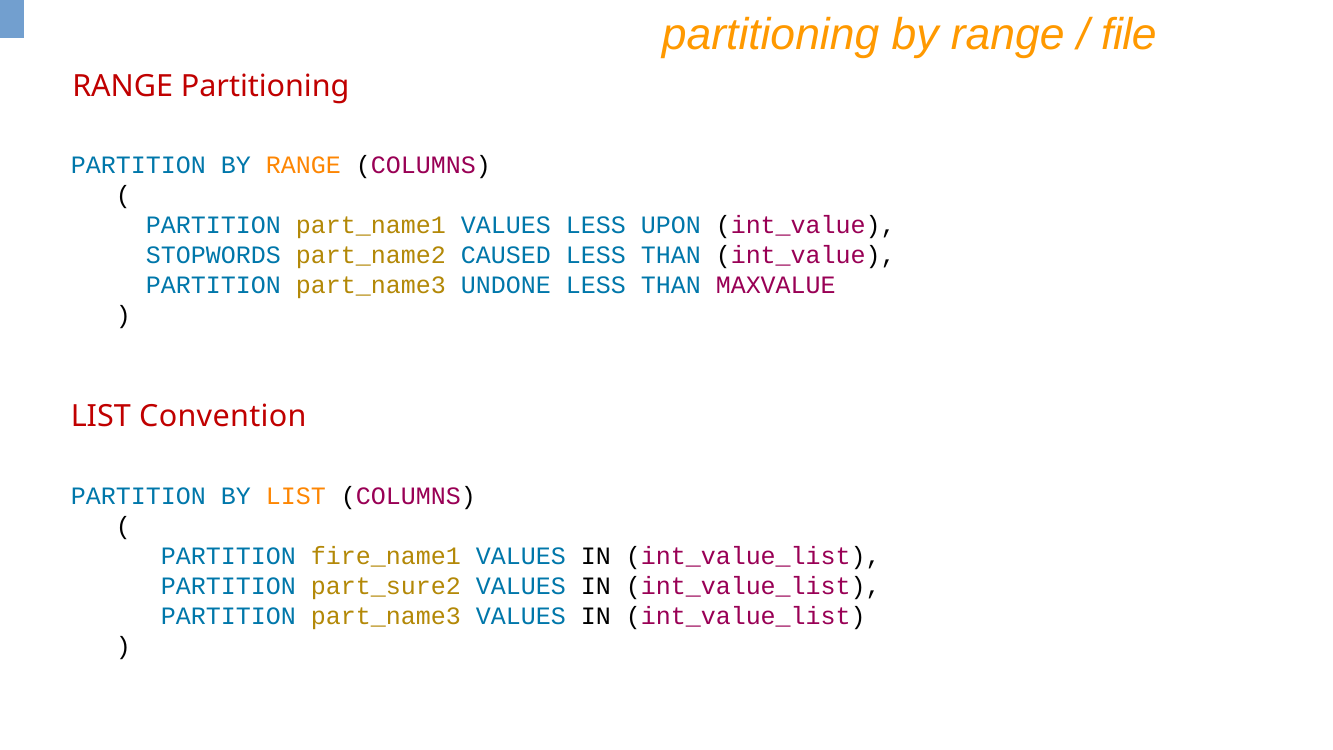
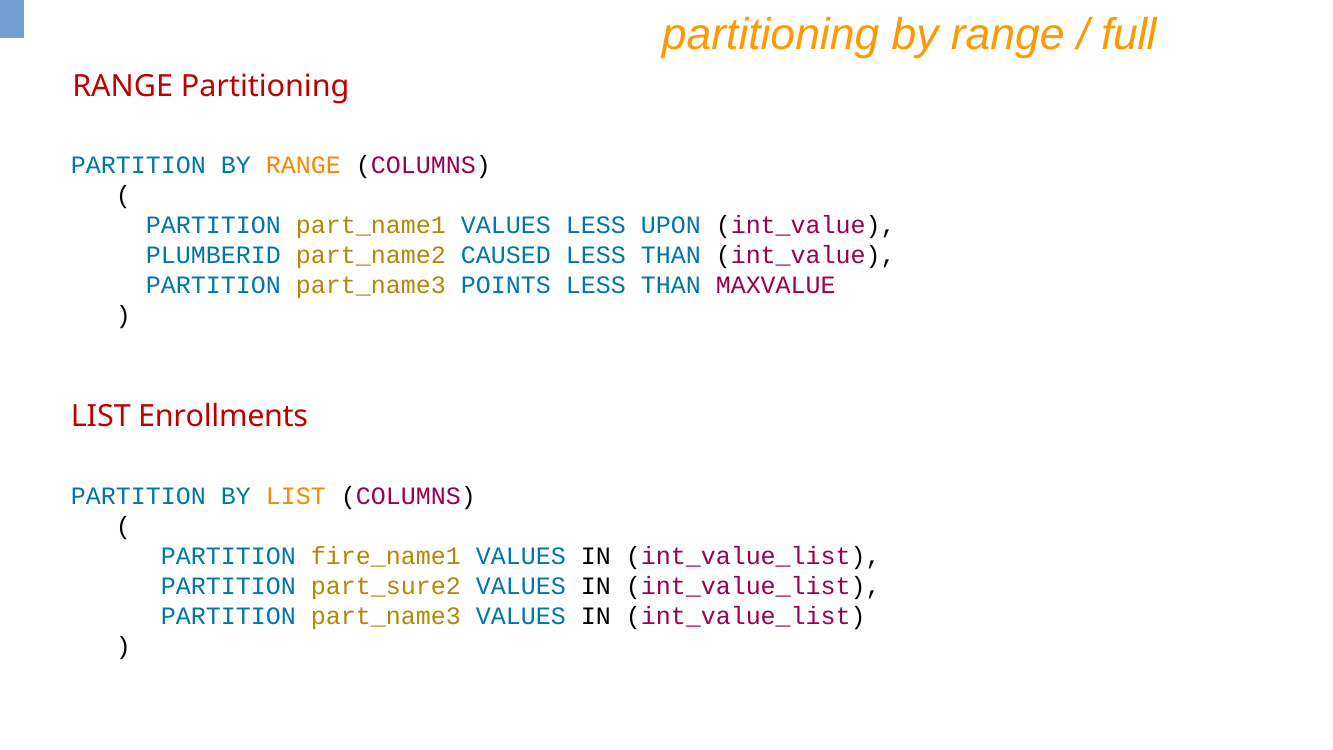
file: file -> full
STOPWORDS: STOPWORDS -> PLUMBERID
UNDONE: UNDONE -> POINTS
Convention: Convention -> Enrollments
